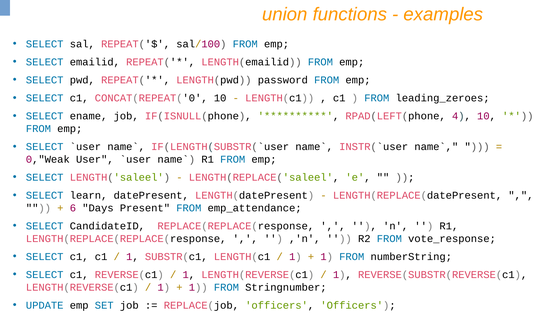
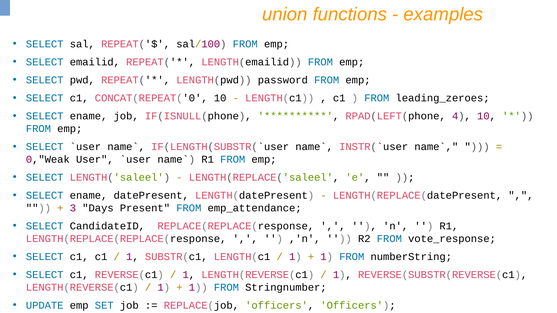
learn at (89, 196): learn -> ename
6: 6 -> 3
